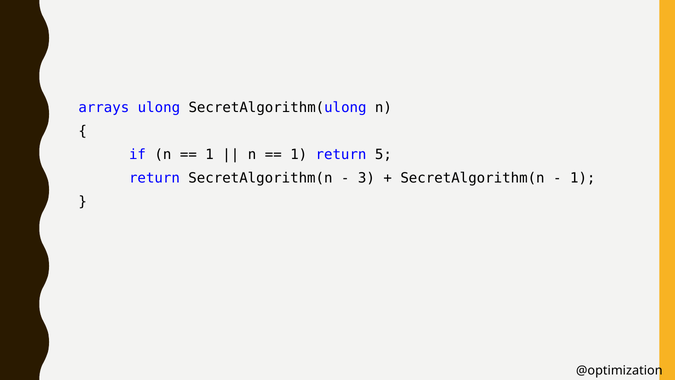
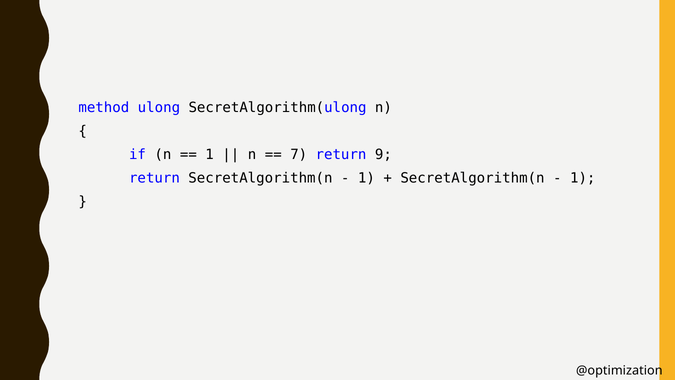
arrays: arrays -> method
1 at (299, 154): 1 -> 7
5: 5 -> 9
3 at (366, 178): 3 -> 1
